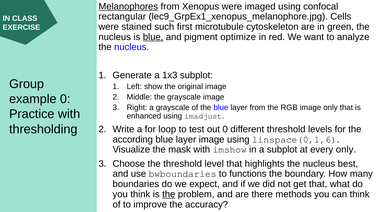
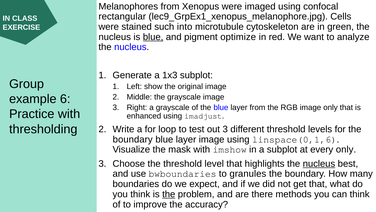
Melanophores underline: present -> none
first: first -> into
example 0: 0 -> 6
out 0: 0 -> 3
according at (133, 139): according -> boundary
nucleus at (319, 163) underline: none -> present
functions: functions -> granules
